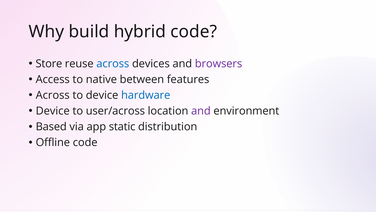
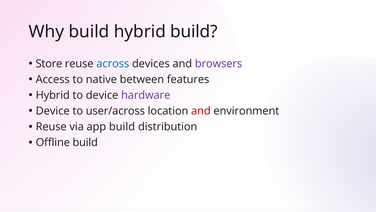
hybrid code: code -> build
Across at (53, 95): Across -> Hybrid
hardware colour: blue -> purple
and at (201, 111) colour: purple -> red
Based at (51, 127): Based -> Reuse
app static: static -> build
Offline code: code -> build
